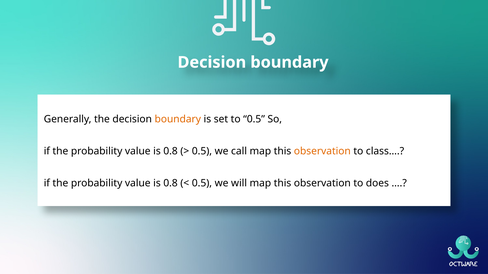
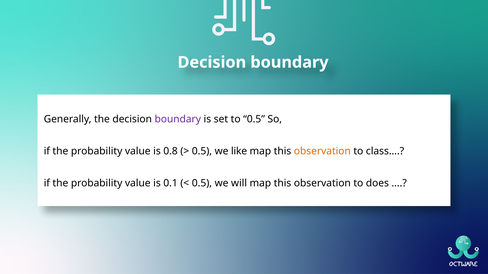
boundary at (178, 119) colour: orange -> purple
call: call -> like
0.8 at (171, 184): 0.8 -> 0.1
